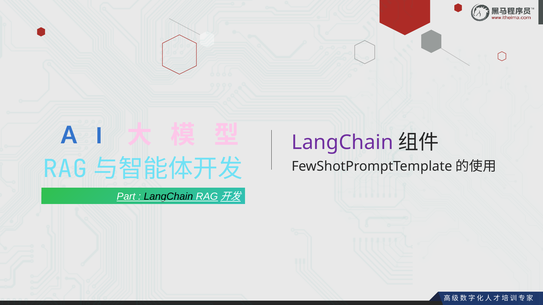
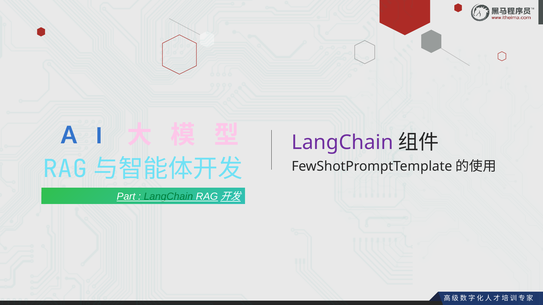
LangChain at (168, 197) colour: black -> green
